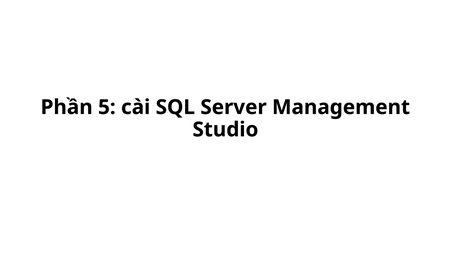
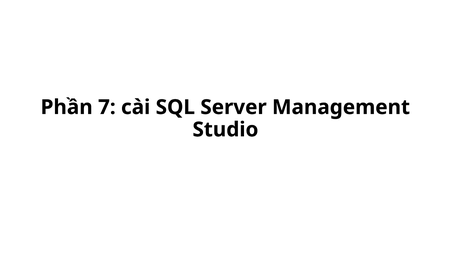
5: 5 -> 7
